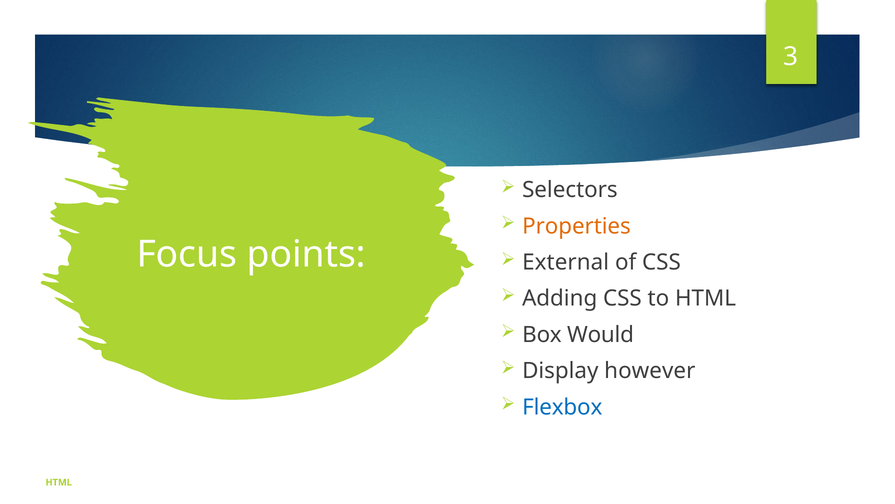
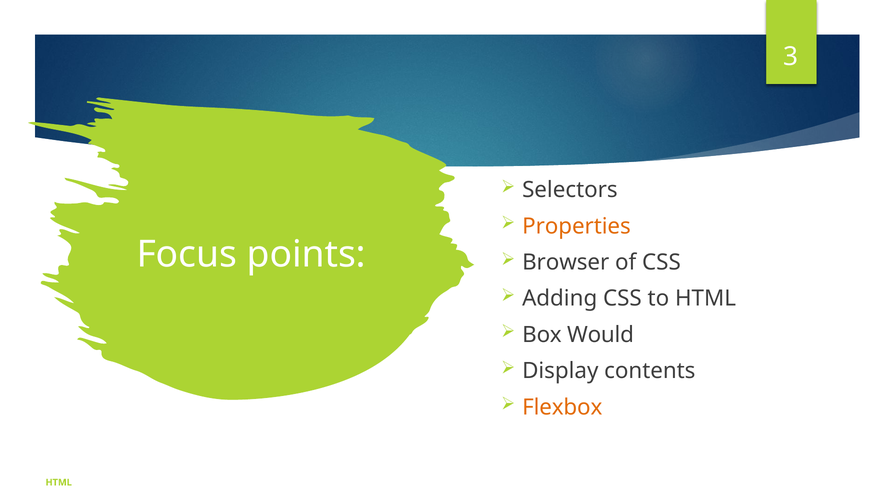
External: External -> Browser
however: however -> contents
Flexbox colour: blue -> orange
